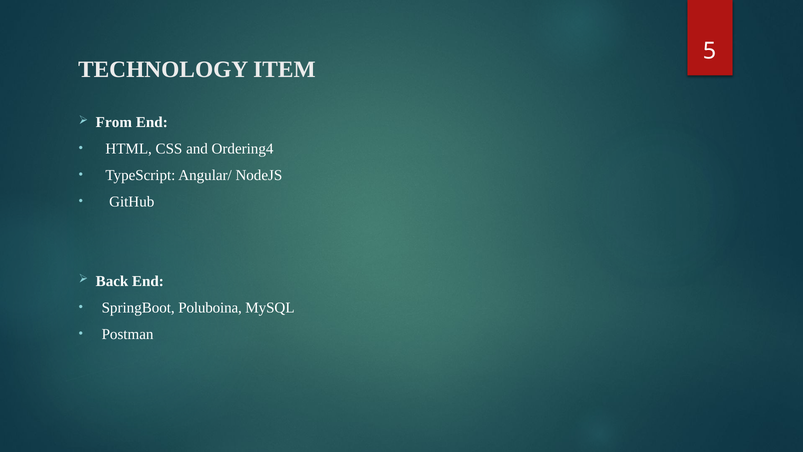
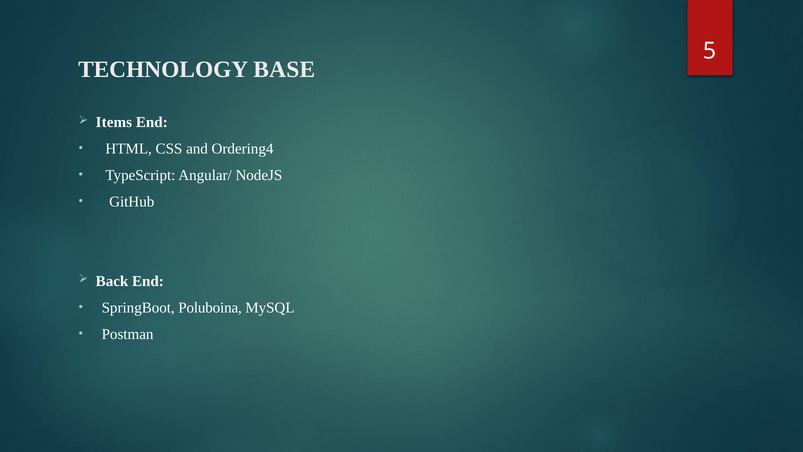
ITEM: ITEM -> BASE
From: From -> Items
